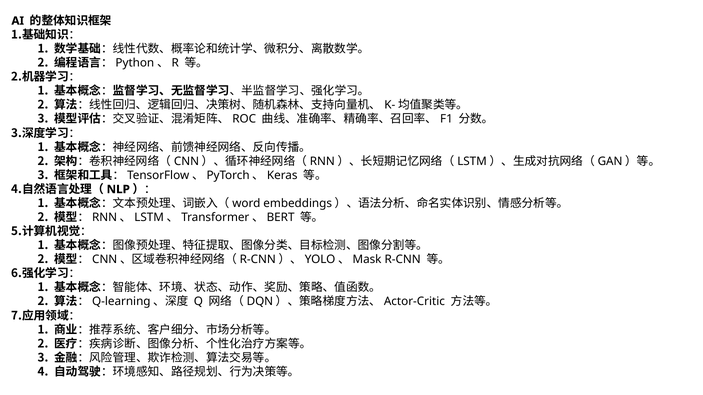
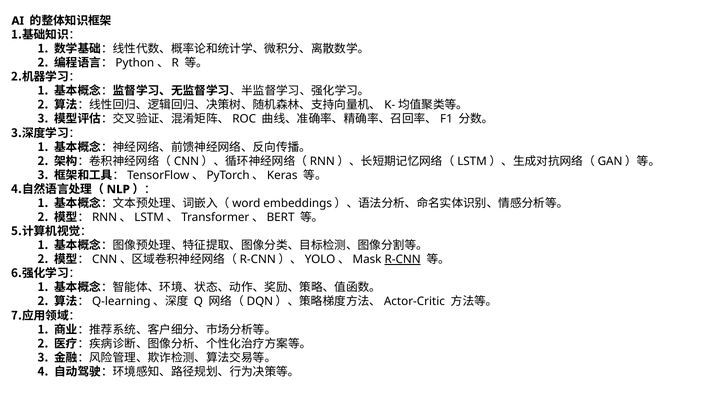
R-CNN underline: none -> present
